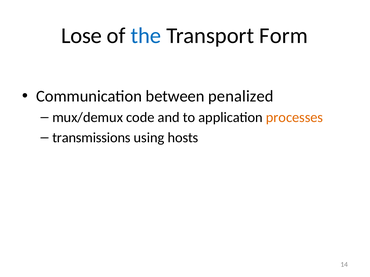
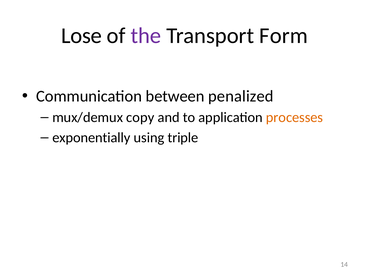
the colour: blue -> purple
code: code -> copy
transmissions: transmissions -> exponentially
hosts: hosts -> triple
